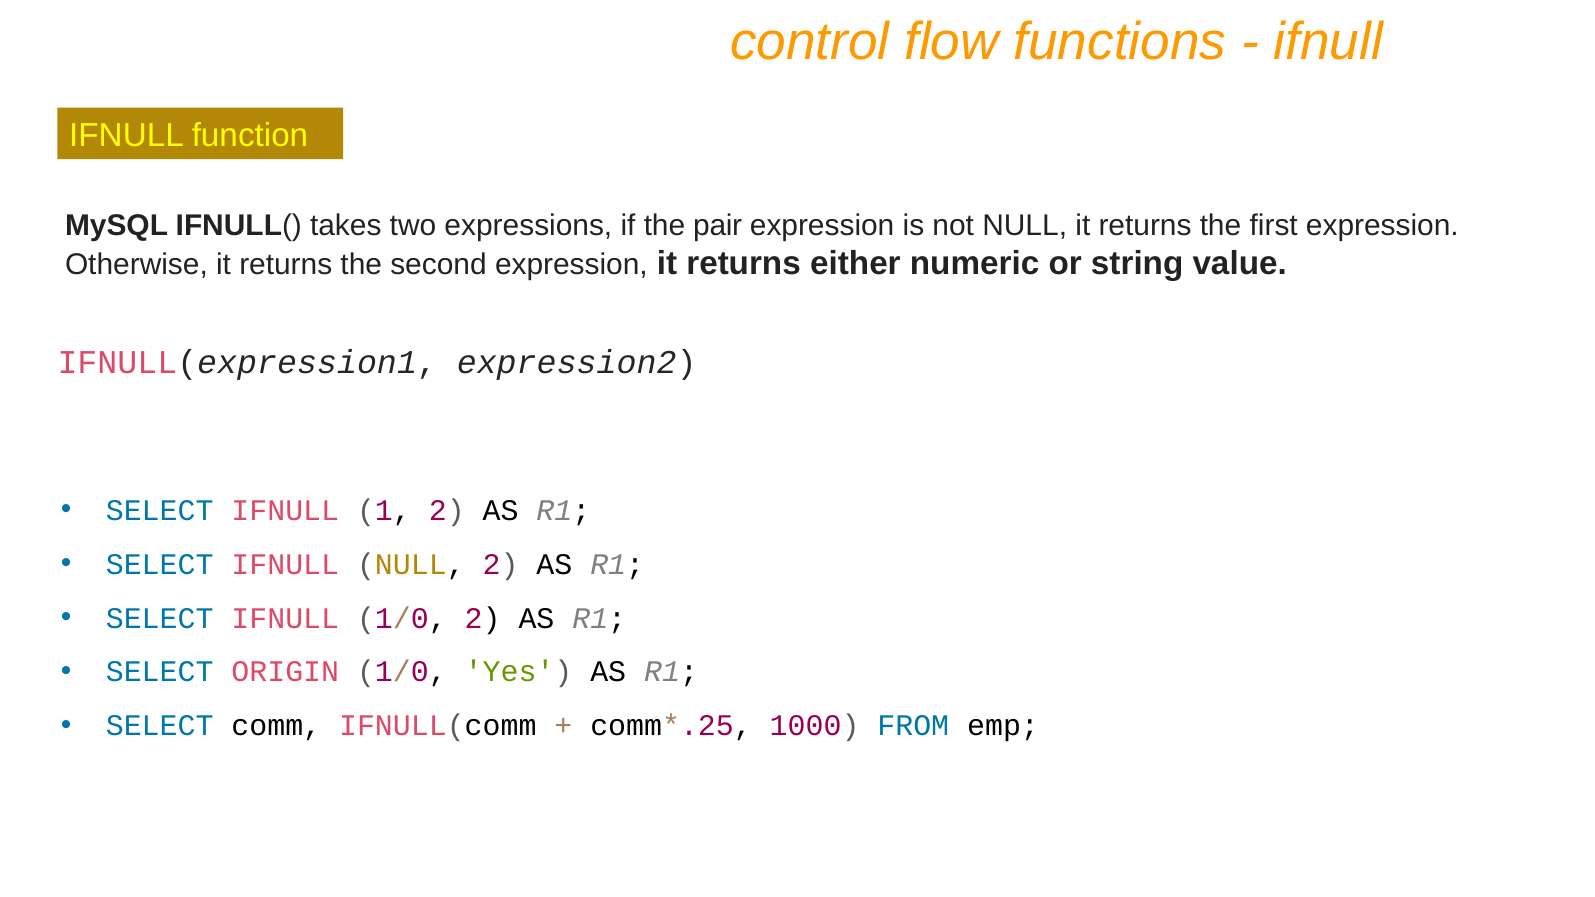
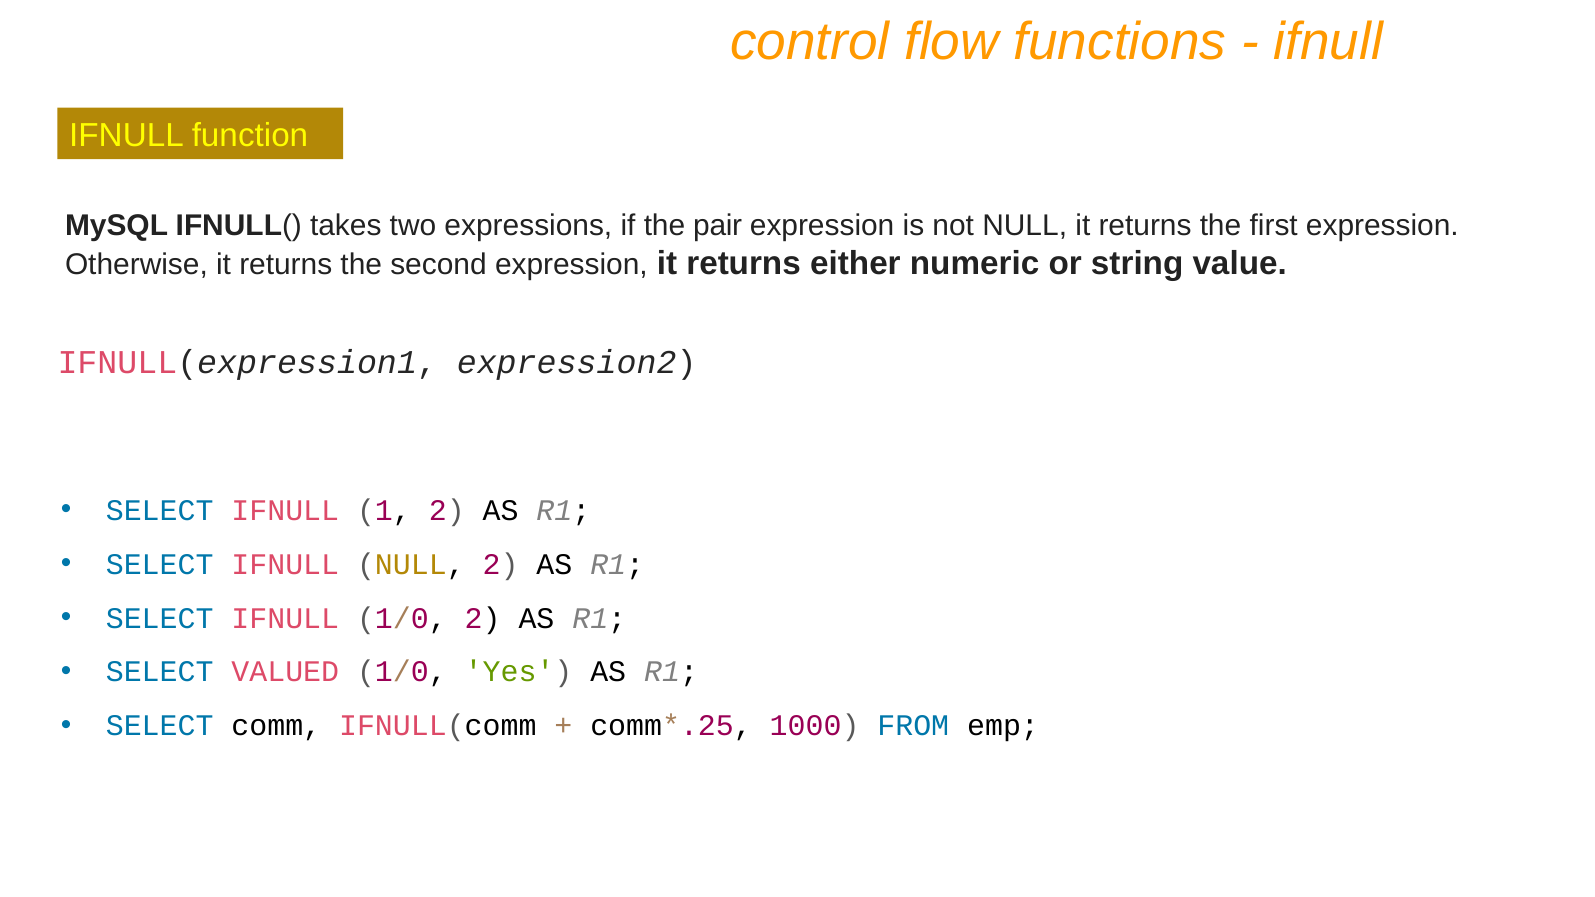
ORIGIN: ORIGIN -> VALUED
